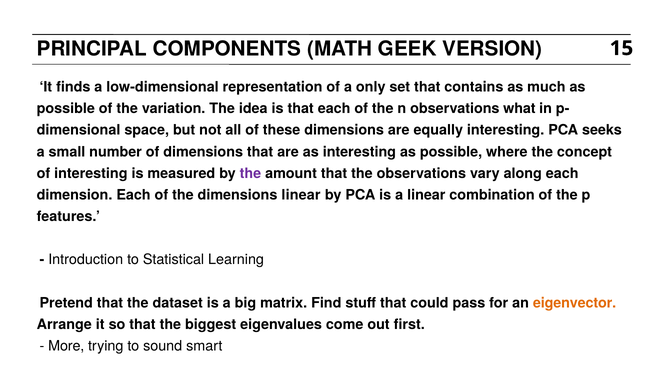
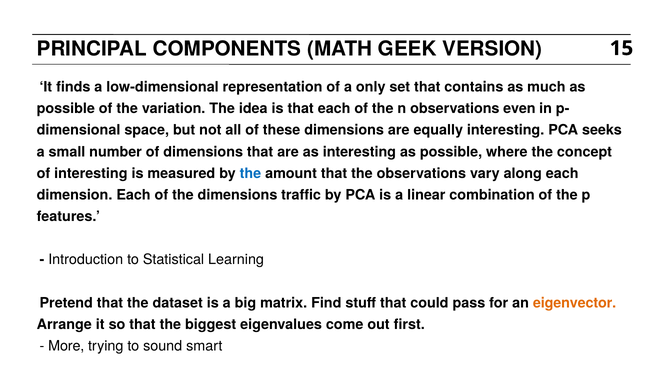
what: what -> even
the at (250, 174) colour: purple -> blue
dimensions linear: linear -> traffic
